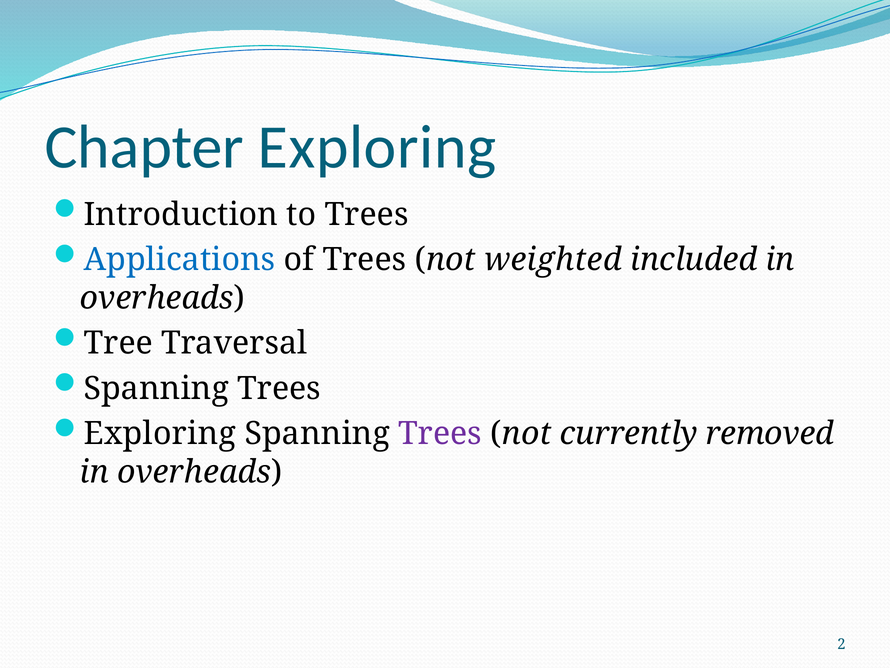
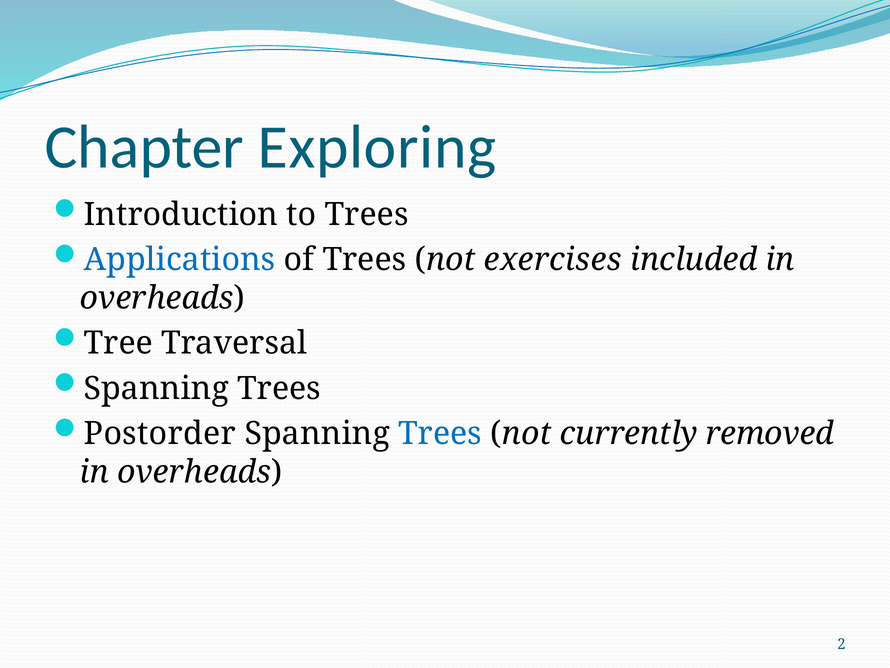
weighted: weighted -> exercises
Exploring at (160, 433): Exploring -> Postorder
Trees at (440, 433) colour: purple -> blue
